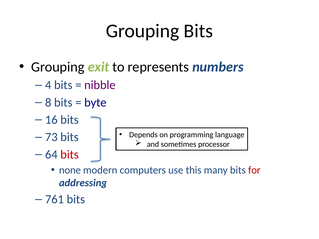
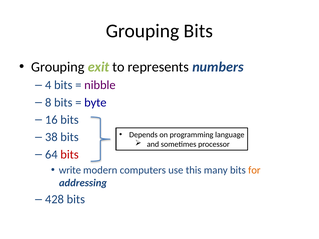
73: 73 -> 38
none: none -> write
for colour: red -> orange
761: 761 -> 428
